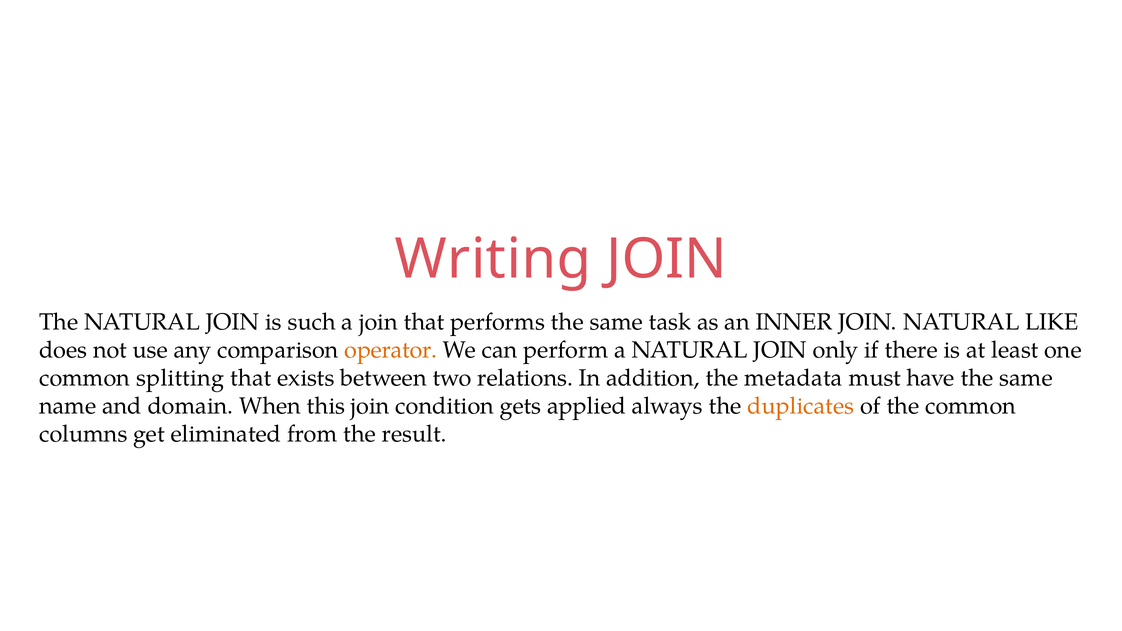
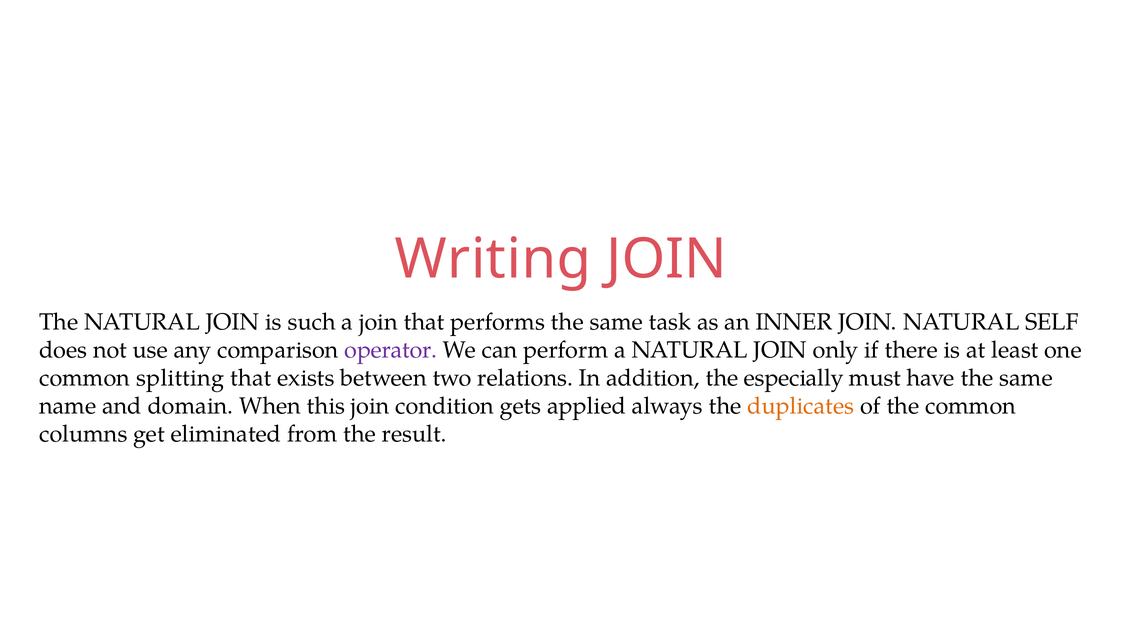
LIKE: LIKE -> SELF
operator colour: orange -> purple
metadata: metadata -> especially
